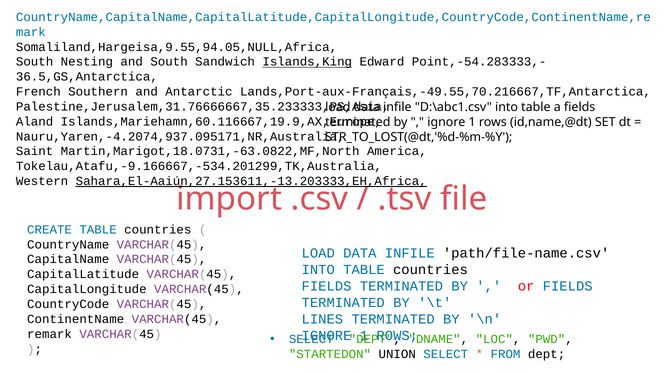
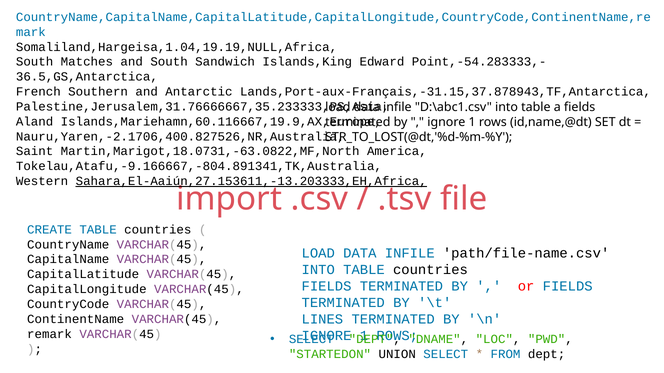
Somaliland,Hargeisa,9.55,94.05,NULL,Africa: Somaliland,Hargeisa,9.55,94.05,NULL,Africa -> Somaliland,Hargeisa,1.04,19.19,NULL,Africa
Nesting: Nesting -> Matches
Islands,King underline: present -> none
Lands,Port-aux-Français,-49.55,70.216667,TF,Antarctica: Lands,Port-aux-Français,-49.55,70.216667,TF,Antarctica -> Lands,Port-aux-Français,-31.15,37.878943,TF,Antarctica
Nauru,Yaren,-4.2074,937.095171,NR,Australia: Nauru,Yaren,-4.2074,937.095171,NR,Australia -> Nauru,Yaren,-2.1706,400.827526,NR,Australia
Tokelau,Atafu,-9.166667,-534.201299,TK,Australia: Tokelau,Atafu,-9.166667,-534.201299,TK,Australia -> Tokelau,Atafu,-9.166667,-804.891341,TK,Australia
